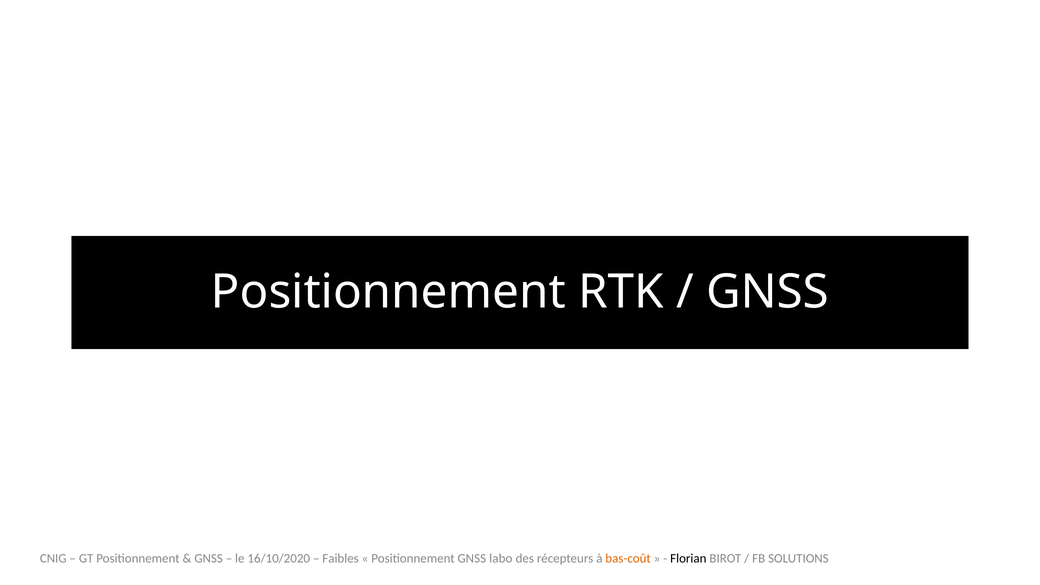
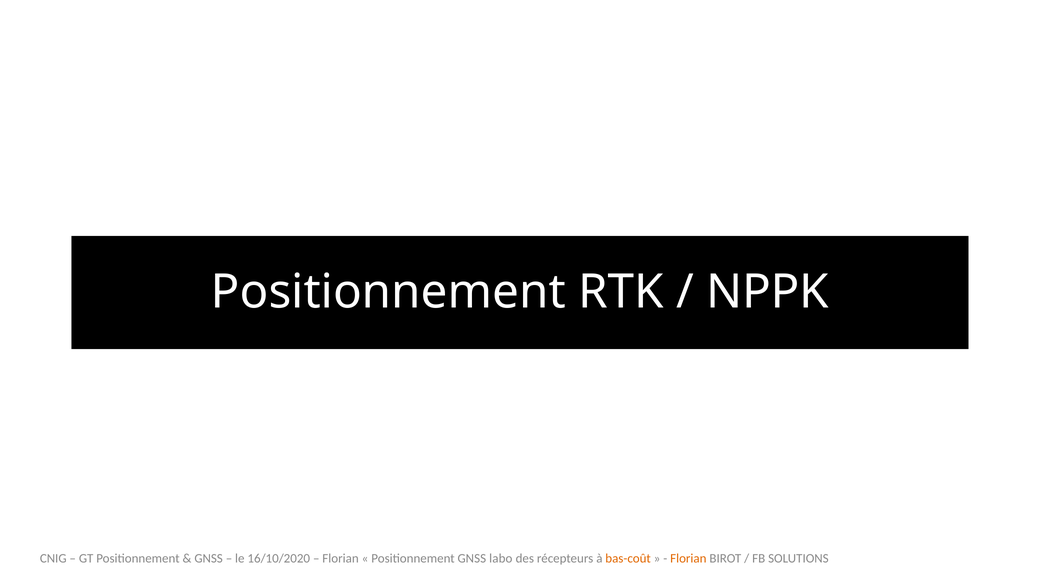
GNSS at (768, 292): GNSS -> NPPK
Faibles at (341, 559): Faibles -> Florian
Florian at (688, 559) colour: black -> orange
